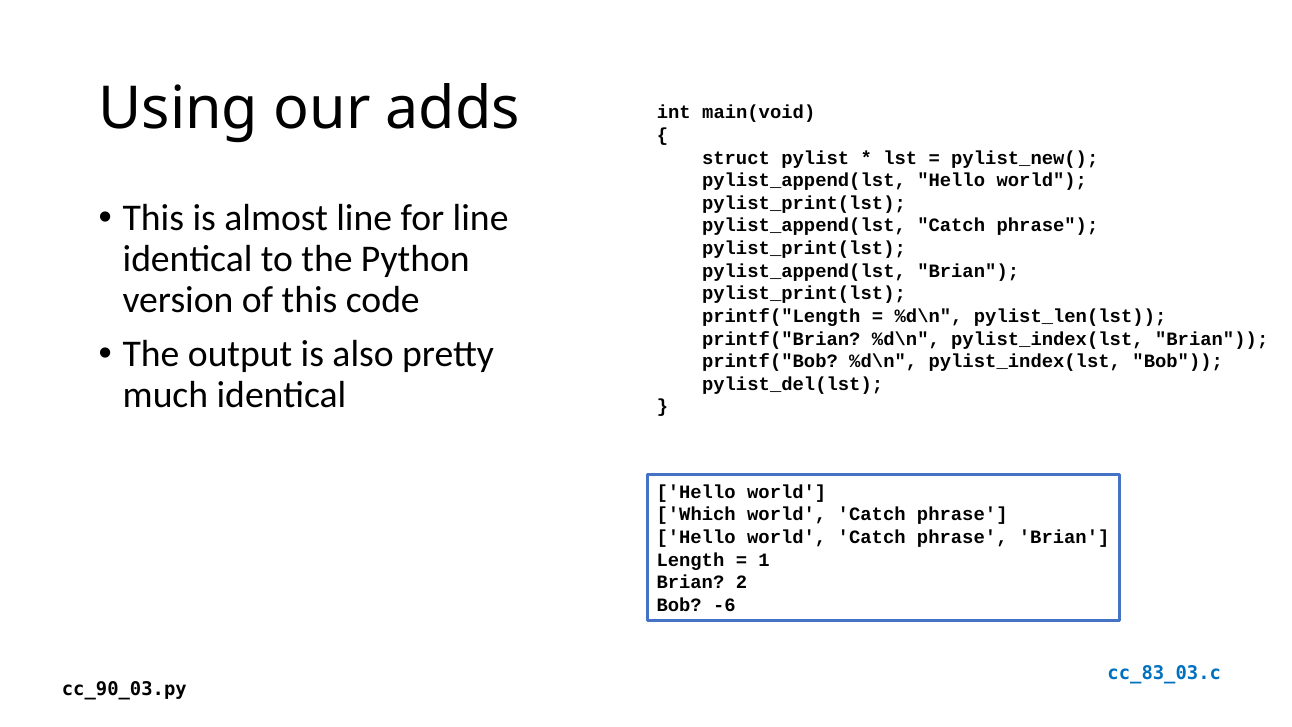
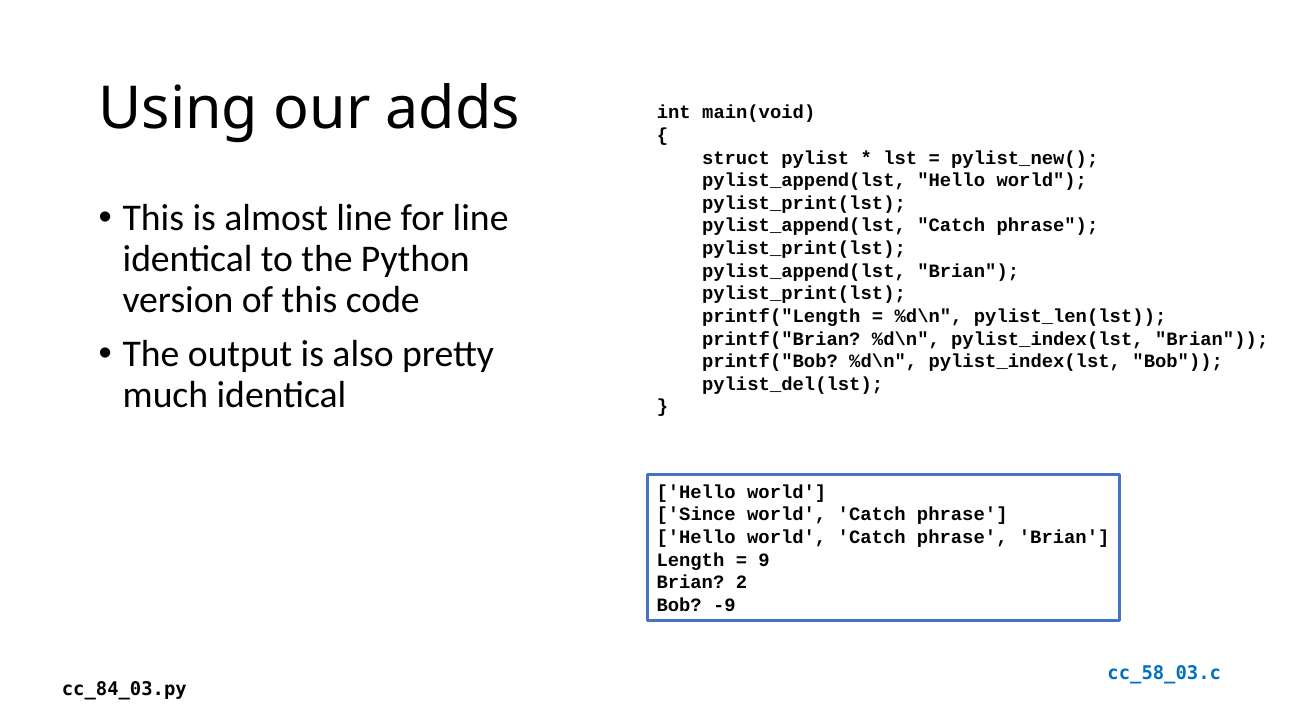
Which: Which -> Since
1: 1 -> 9
-6: -6 -> -9
cc_83_03.c: cc_83_03.c -> cc_58_03.c
cc_90_03.py: cc_90_03.py -> cc_84_03.py
